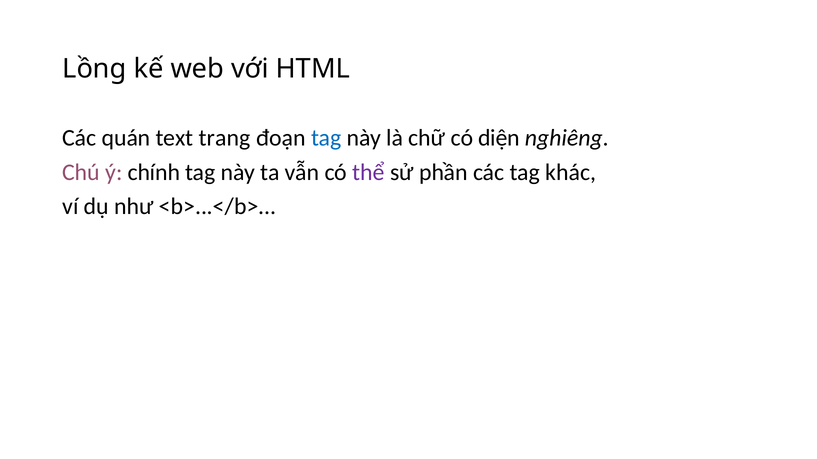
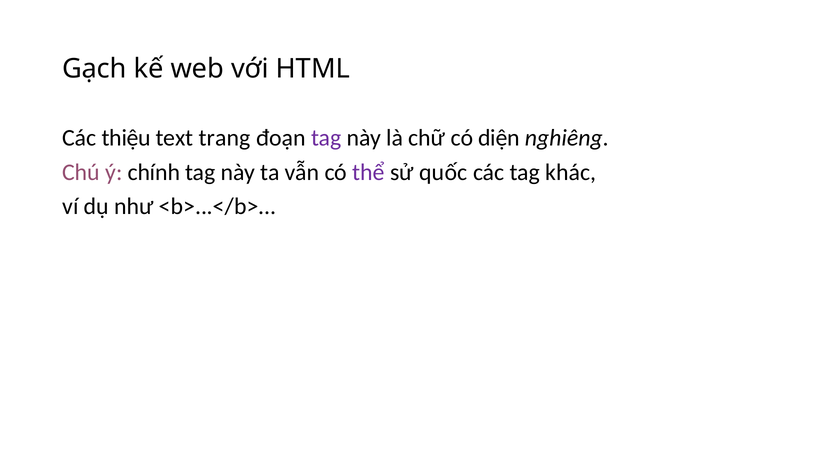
Lồng: Lồng -> Gạch
quán: quán -> thiệu
tag at (326, 138) colour: blue -> purple
phần: phần -> quốc
